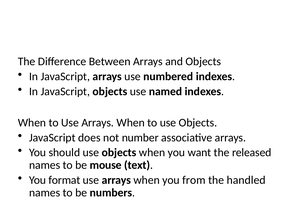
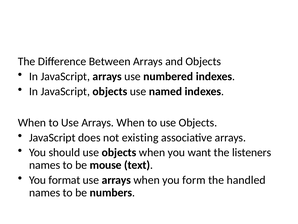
number: number -> existing
released: released -> listeners
from: from -> form
